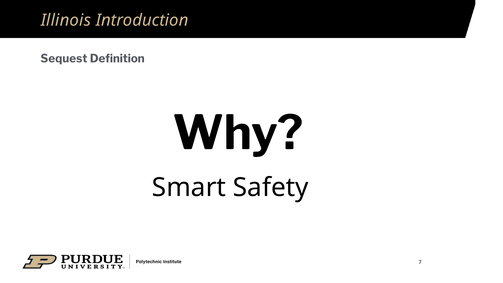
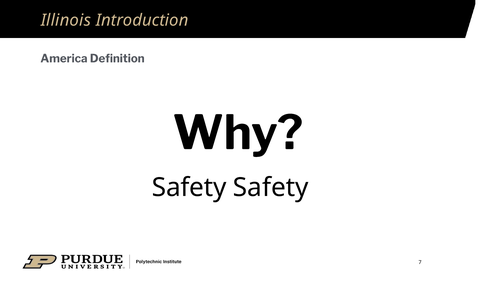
Sequest: Sequest -> America
Smart at (189, 187): Smart -> Safety
